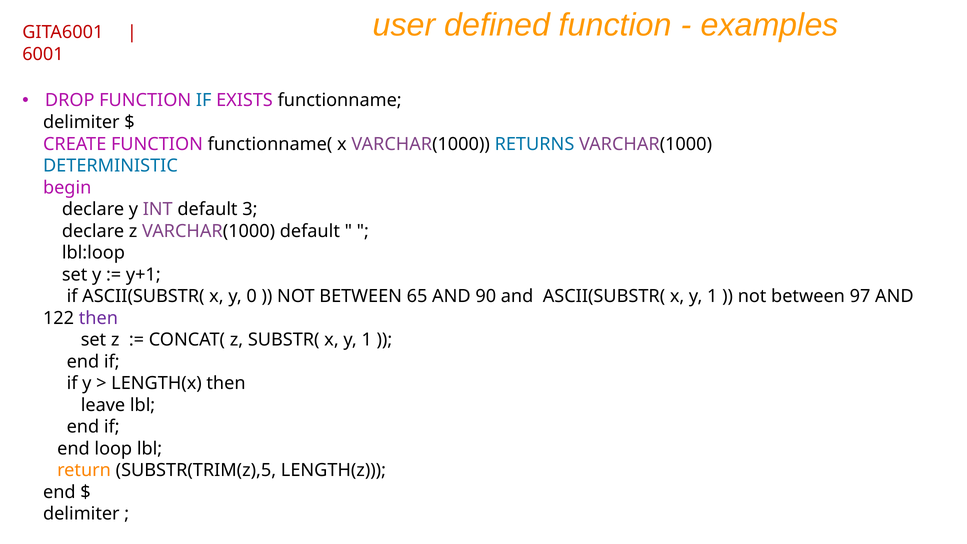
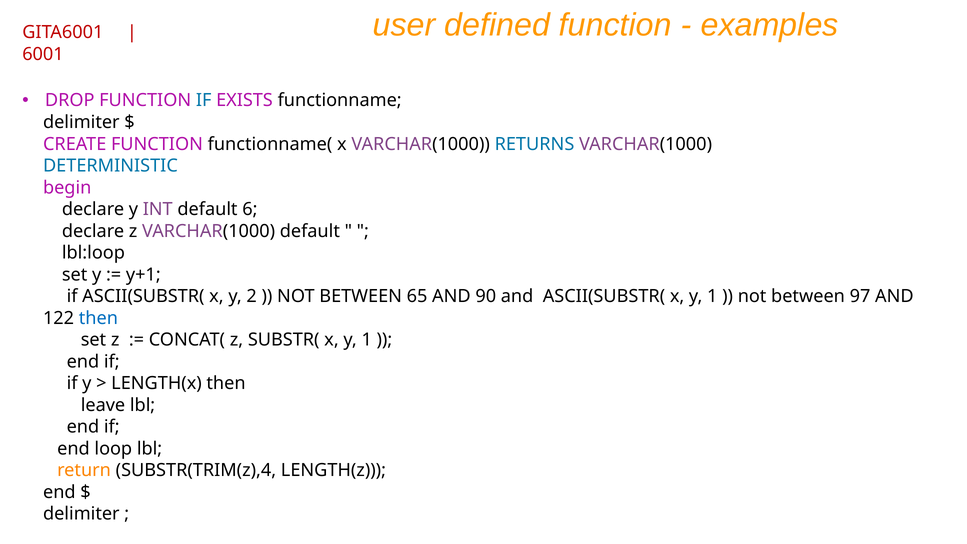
3: 3 -> 6
0: 0 -> 2
then at (98, 318) colour: purple -> blue
SUBSTR(TRIM(z),5: SUBSTR(TRIM(z),5 -> SUBSTR(TRIM(z),4
